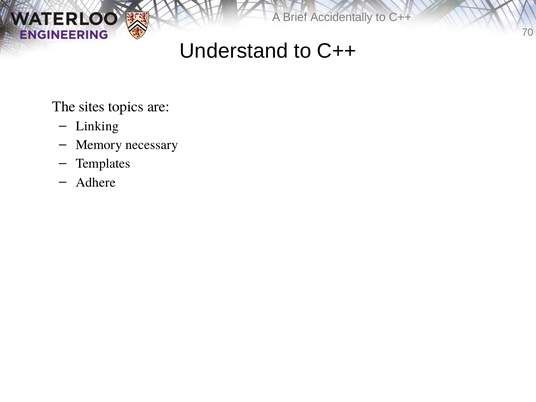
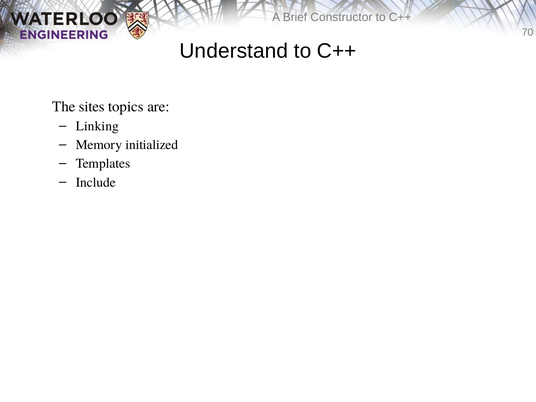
Accidentally: Accidentally -> Constructor
necessary: necessary -> initialized
Adhere: Adhere -> Include
